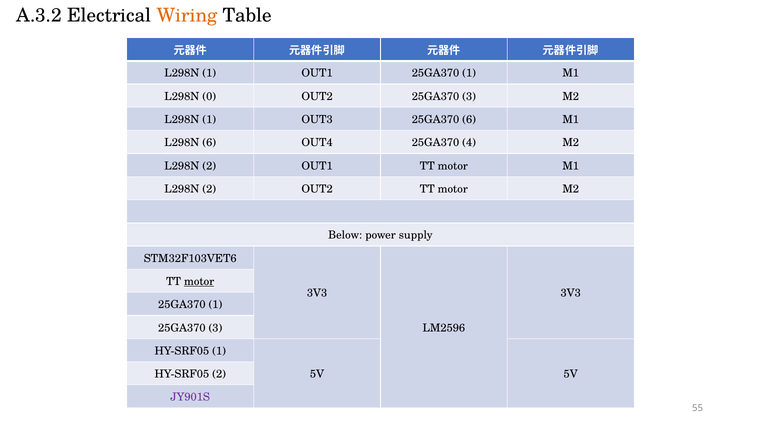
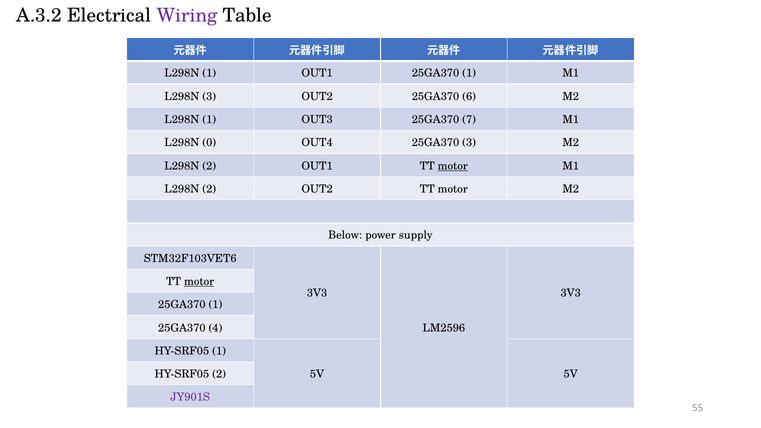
Wiring colour: orange -> purple
L298N 0: 0 -> 3
OUT2 25GA370 3: 3 -> 6
25GA370 6: 6 -> 7
L298N 6: 6 -> 0
25GA370 4: 4 -> 3
motor at (453, 166) underline: none -> present
3 at (215, 328): 3 -> 4
